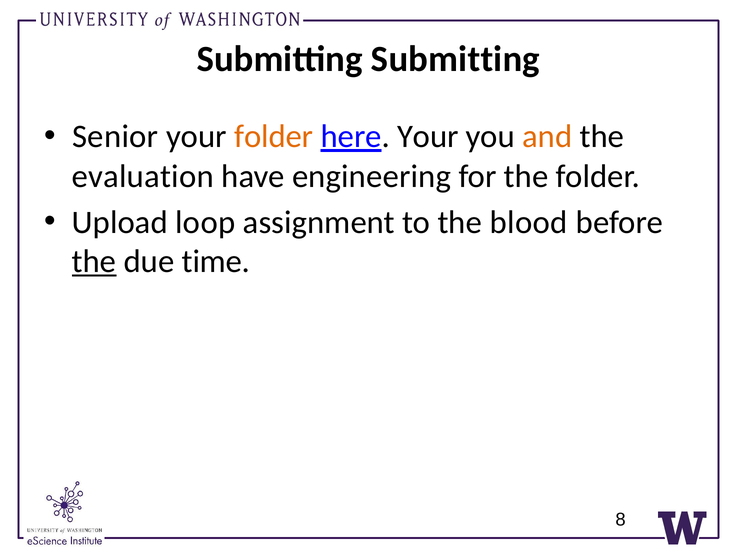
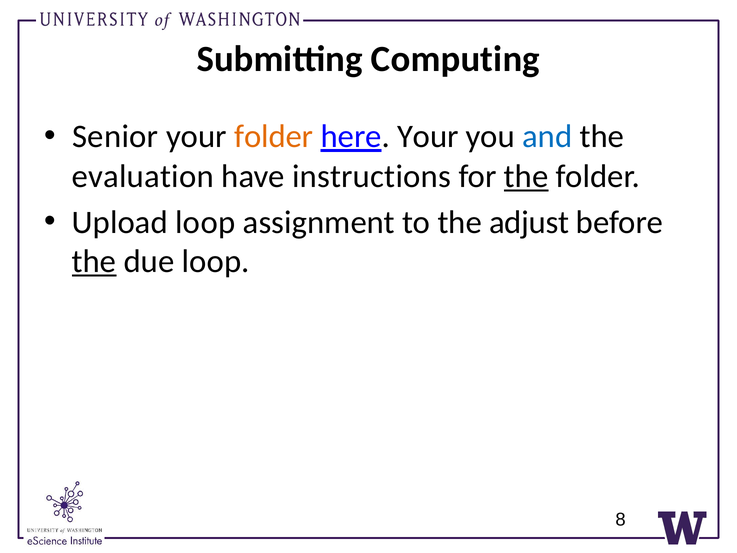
Submitting Submitting: Submitting -> Computing
and colour: orange -> blue
engineering: engineering -> instructions
the at (526, 176) underline: none -> present
blood: blood -> adjust
due time: time -> loop
